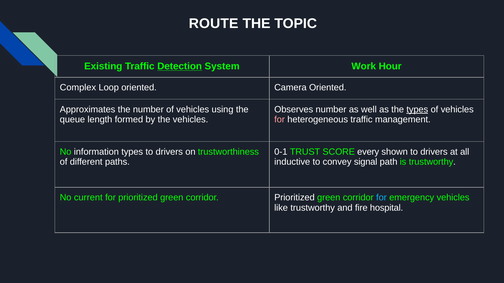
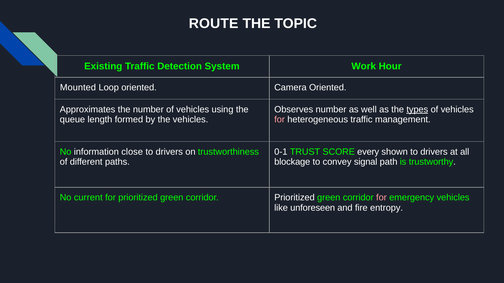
Detection underline: present -> none
Complex: Complex -> Mounted
information types: types -> close
inductive: inductive -> blockage
for at (381, 198) colour: light blue -> pink
like trustworthy: trustworthy -> unforeseen
hospital: hospital -> entropy
